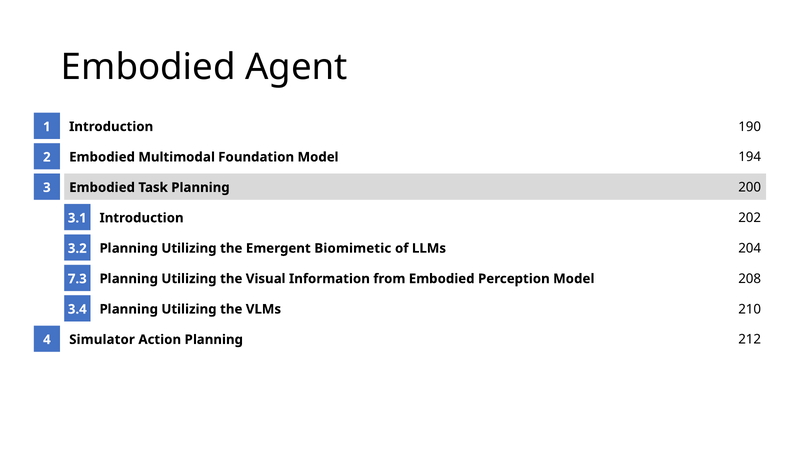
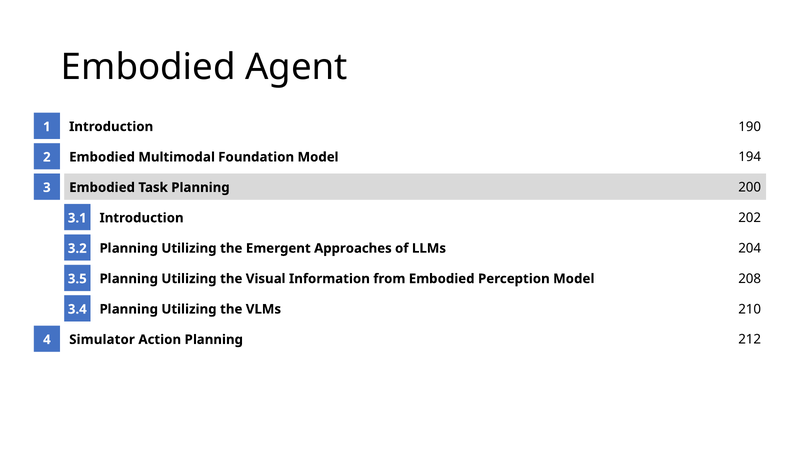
Biomimetic: Biomimetic -> Approaches
7.3: 7.3 -> 3.5
